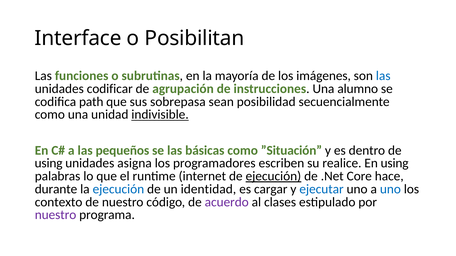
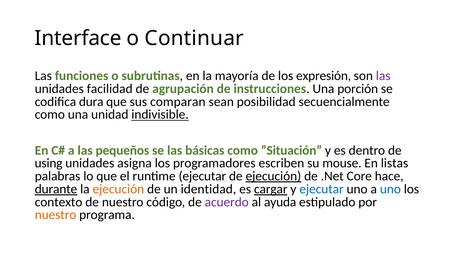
Posibilitan: Posibilitan -> Continuar
imágenes: imágenes -> expresión
las at (383, 76) colour: blue -> purple
codificar: codificar -> facilidad
alumno: alumno -> porción
path: path -> dura
sobrepasa: sobrepasa -> comparan
realice: realice -> mouse
En using: using -> listas
runtime internet: internet -> ejecutar
durante underline: none -> present
ejecución at (118, 189) colour: blue -> orange
cargar underline: none -> present
clases: clases -> ayuda
nuestro at (56, 215) colour: purple -> orange
